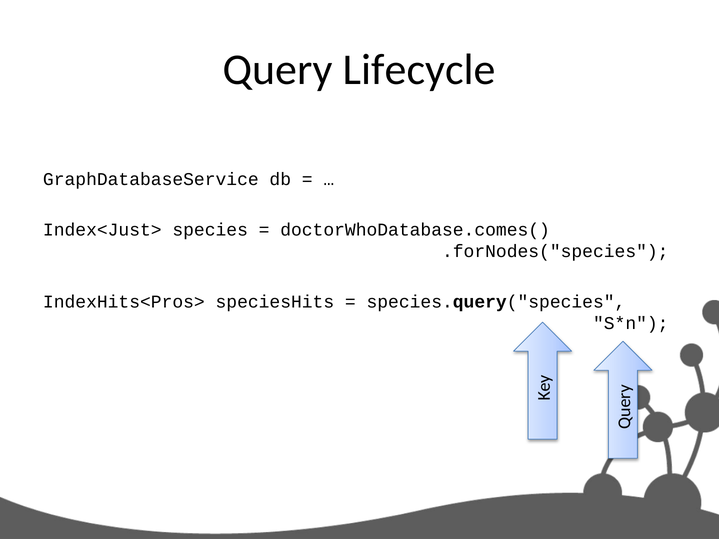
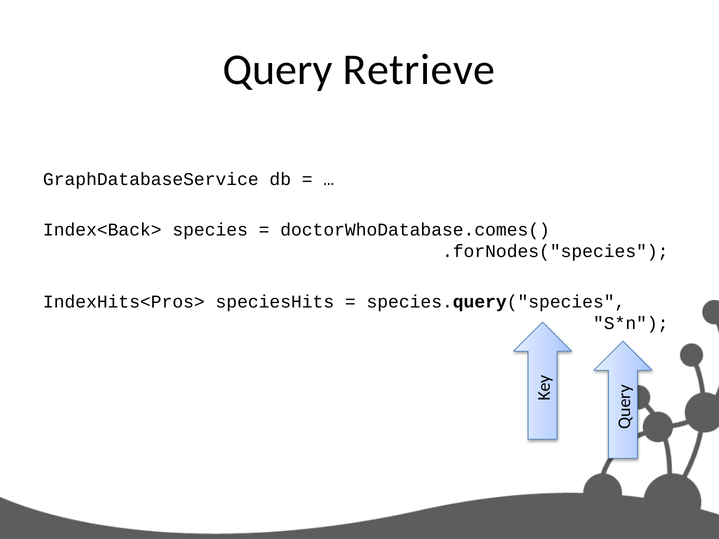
Lifecycle: Lifecycle -> Retrieve
Index<Just>: Index<Just> -> Index<Back>
